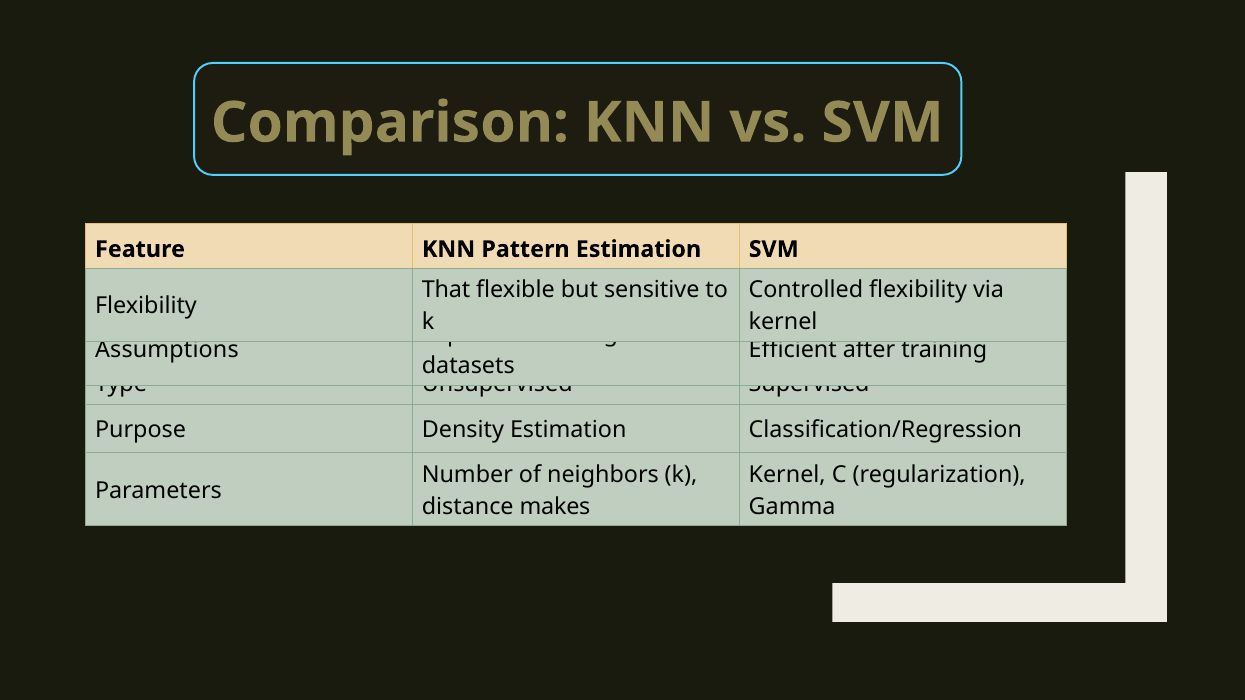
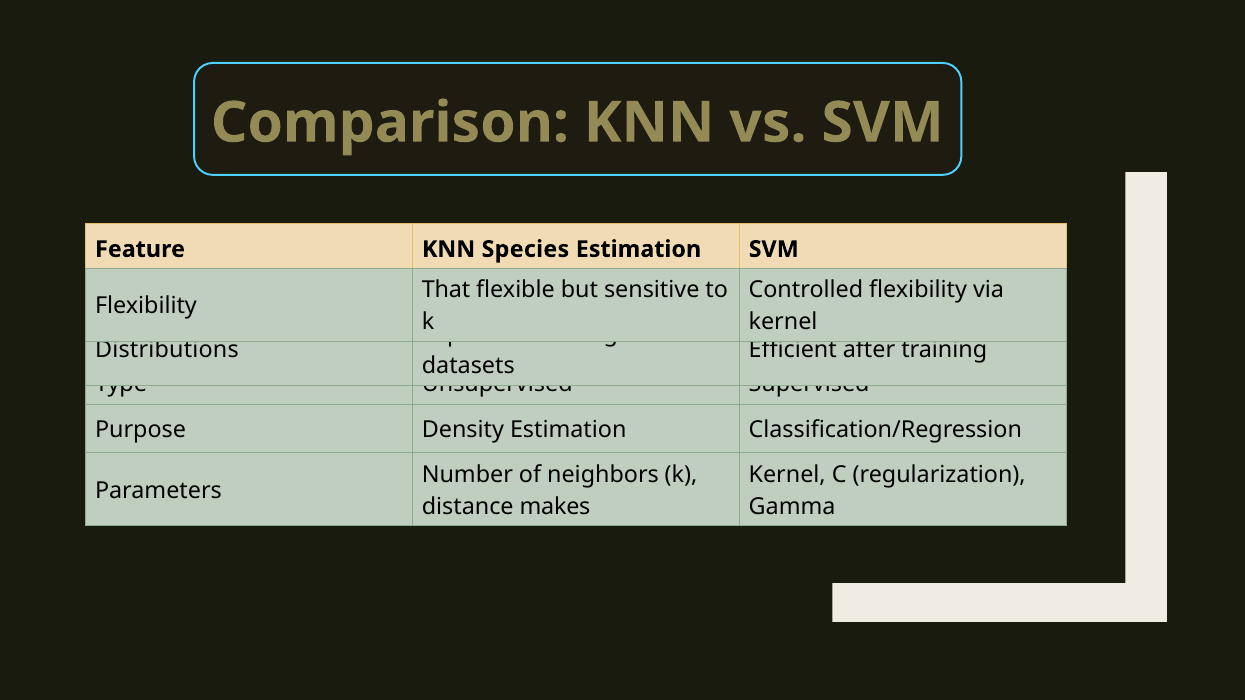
Pattern: Pattern -> Species
Assumptions: Assumptions -> Distributions
